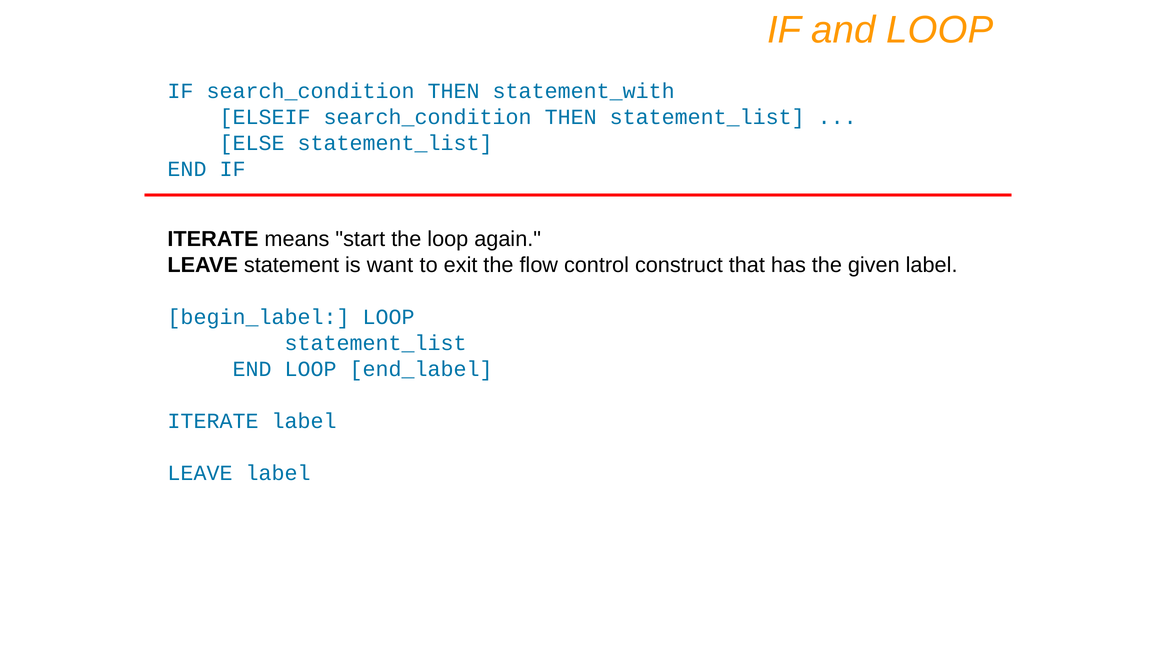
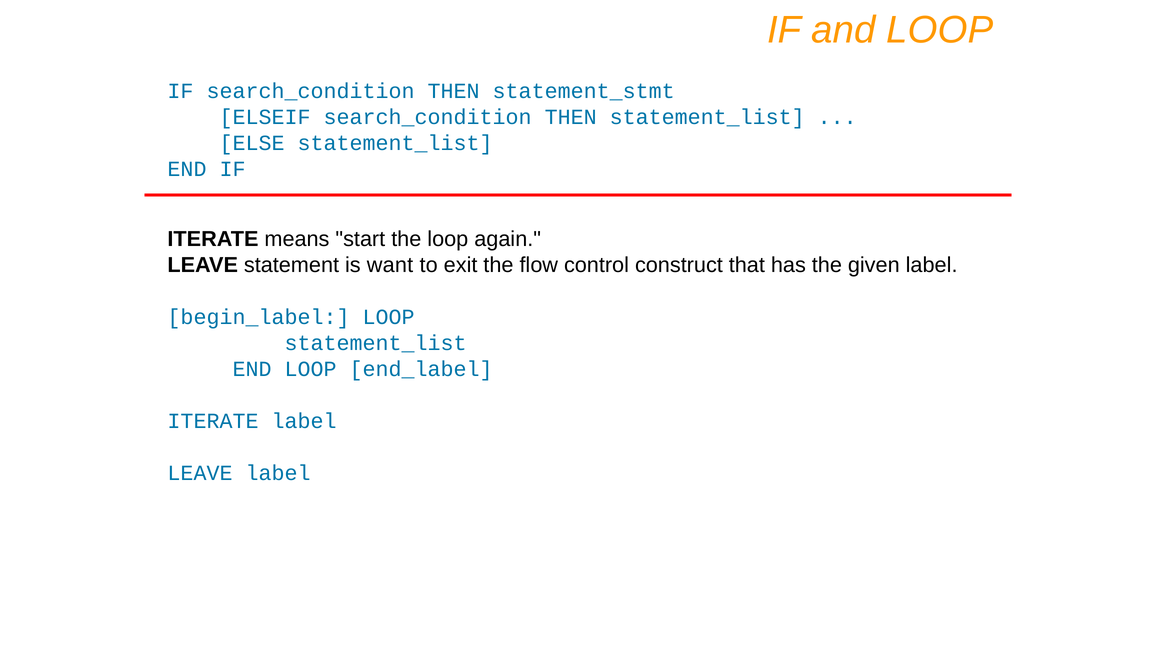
statement_with: statement_with -> statement_stmt
